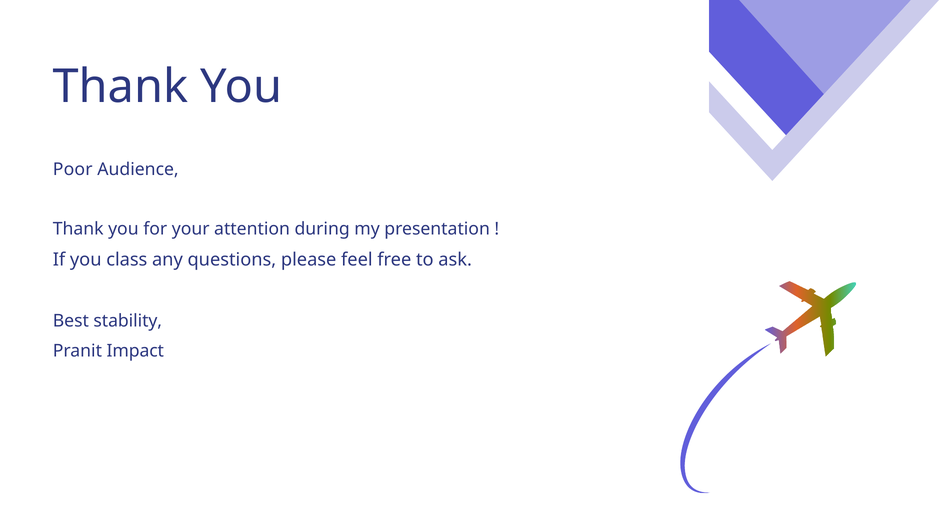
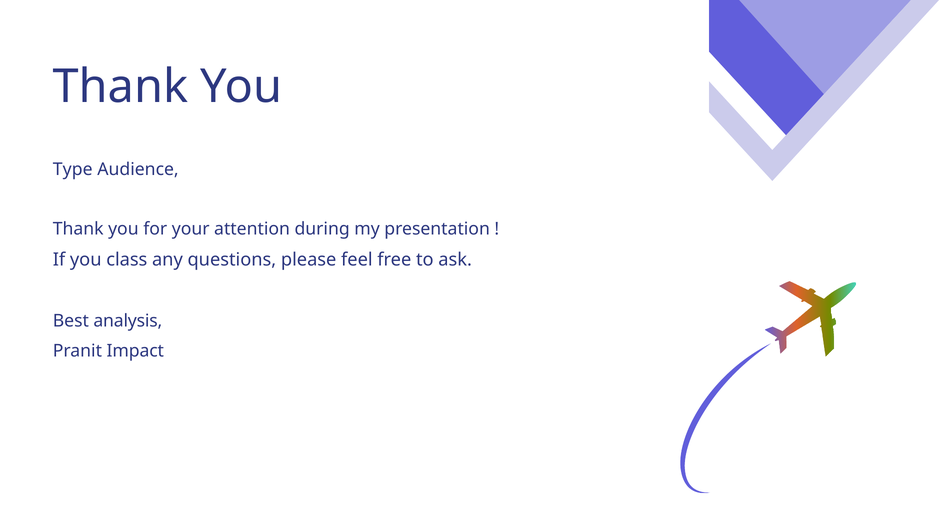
Poor: Poor -> Type
stability: stability -> analysis
